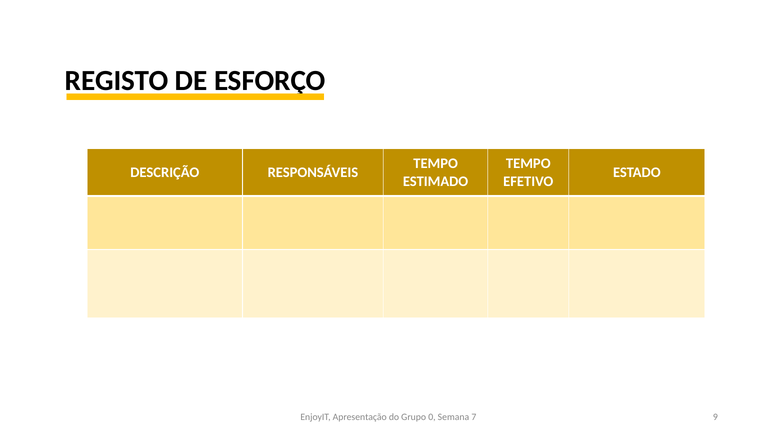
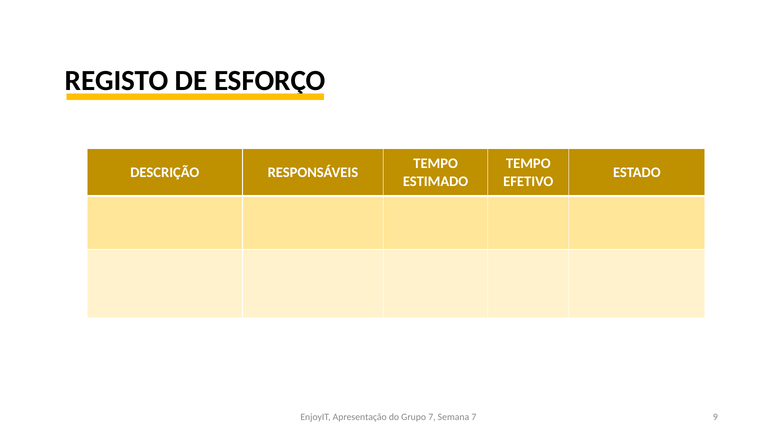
Grupo 0: 0 -> 7
